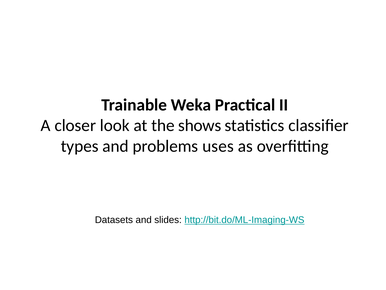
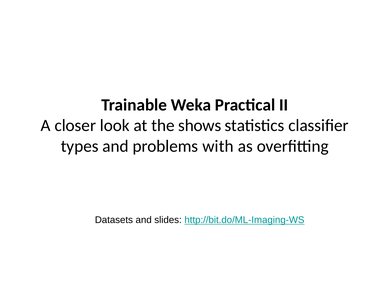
uses: uses -> with
